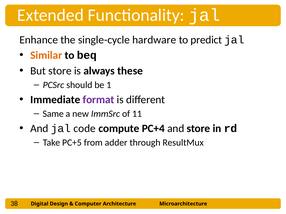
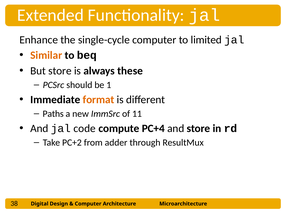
single-cycle hardware: hardware -> computer
predict: predict -> limited
format colour: purple -> orange
Same: Same -> Paths
PC+5: PC+5 -> PC+2
